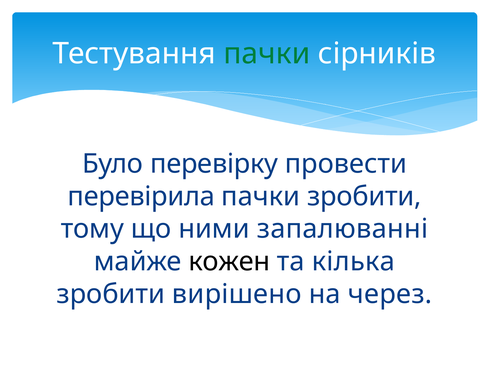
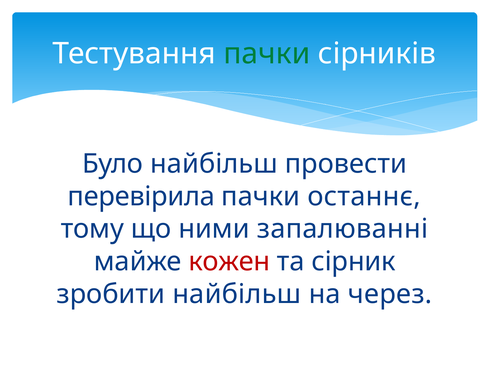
Було перевірку: перевірку -> найбільш
пачки зробити: зробити -> останнє
кожен colour: black -> red
кілька: кілька -> сірник
зробити вирішено: вирішено -> найбільш
